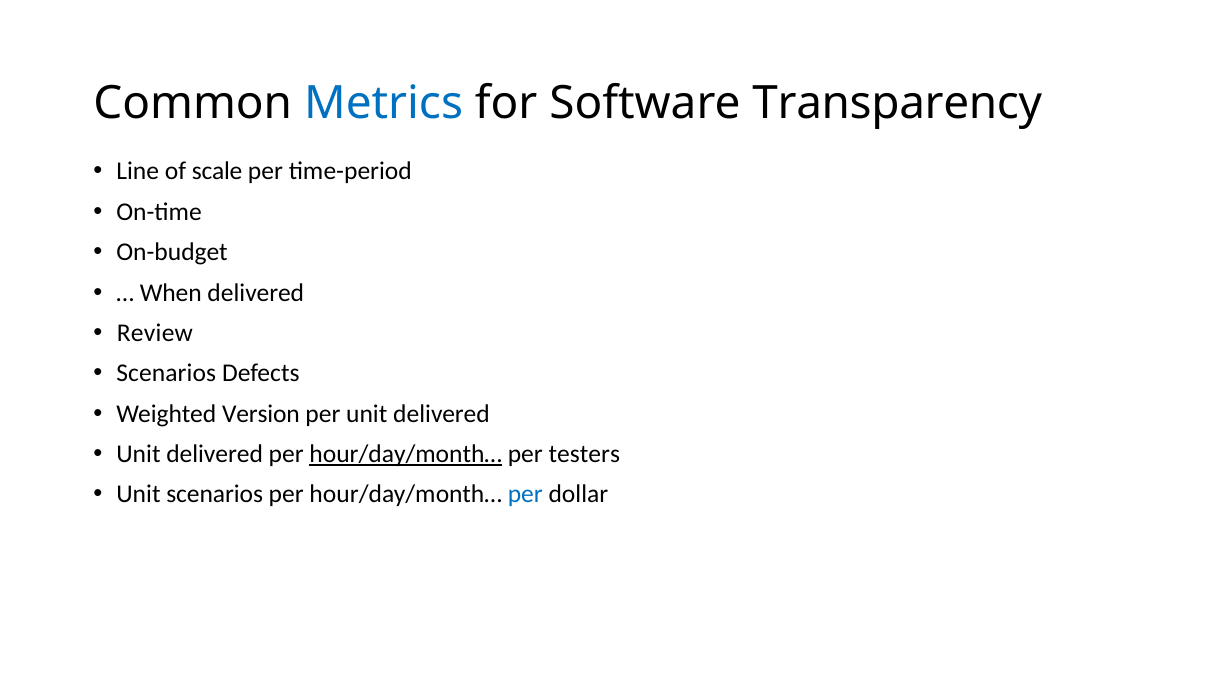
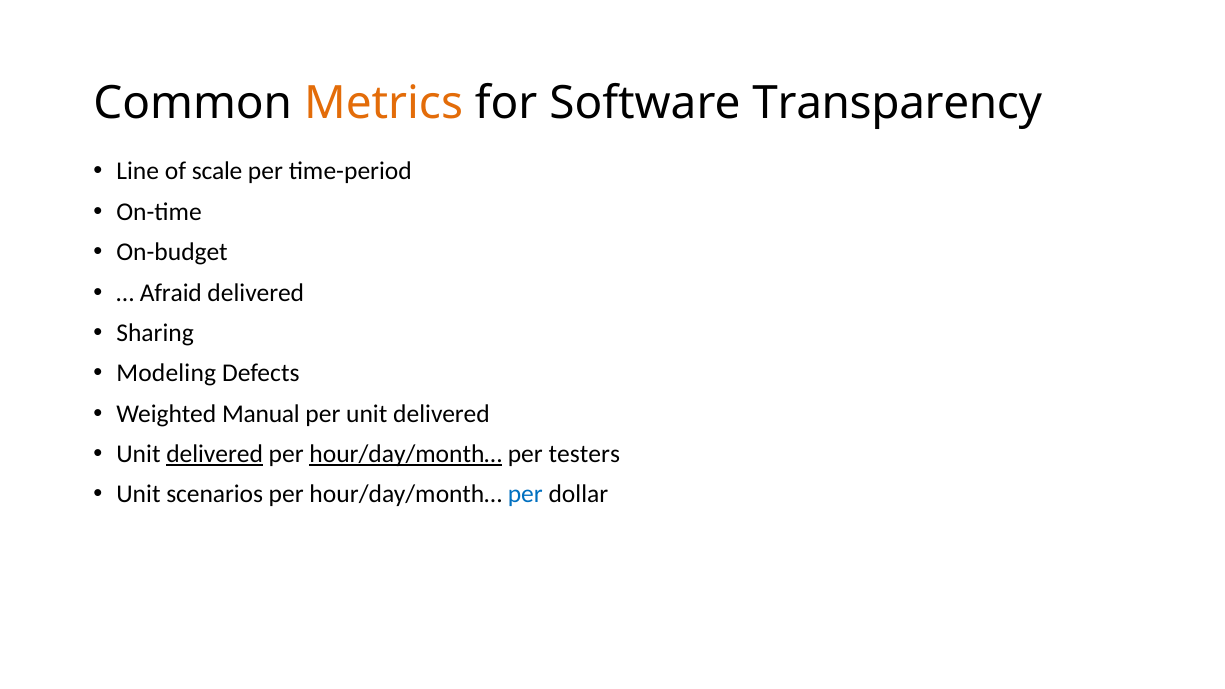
Metrics colour: blue -> orange
When: When -> Afraid
Review: Review -> Sharing
Scenarios at (166, 373): Scenarios -> Modeling
Version: Version -> Manual
delivered at (215, 454) underline: none -> present
